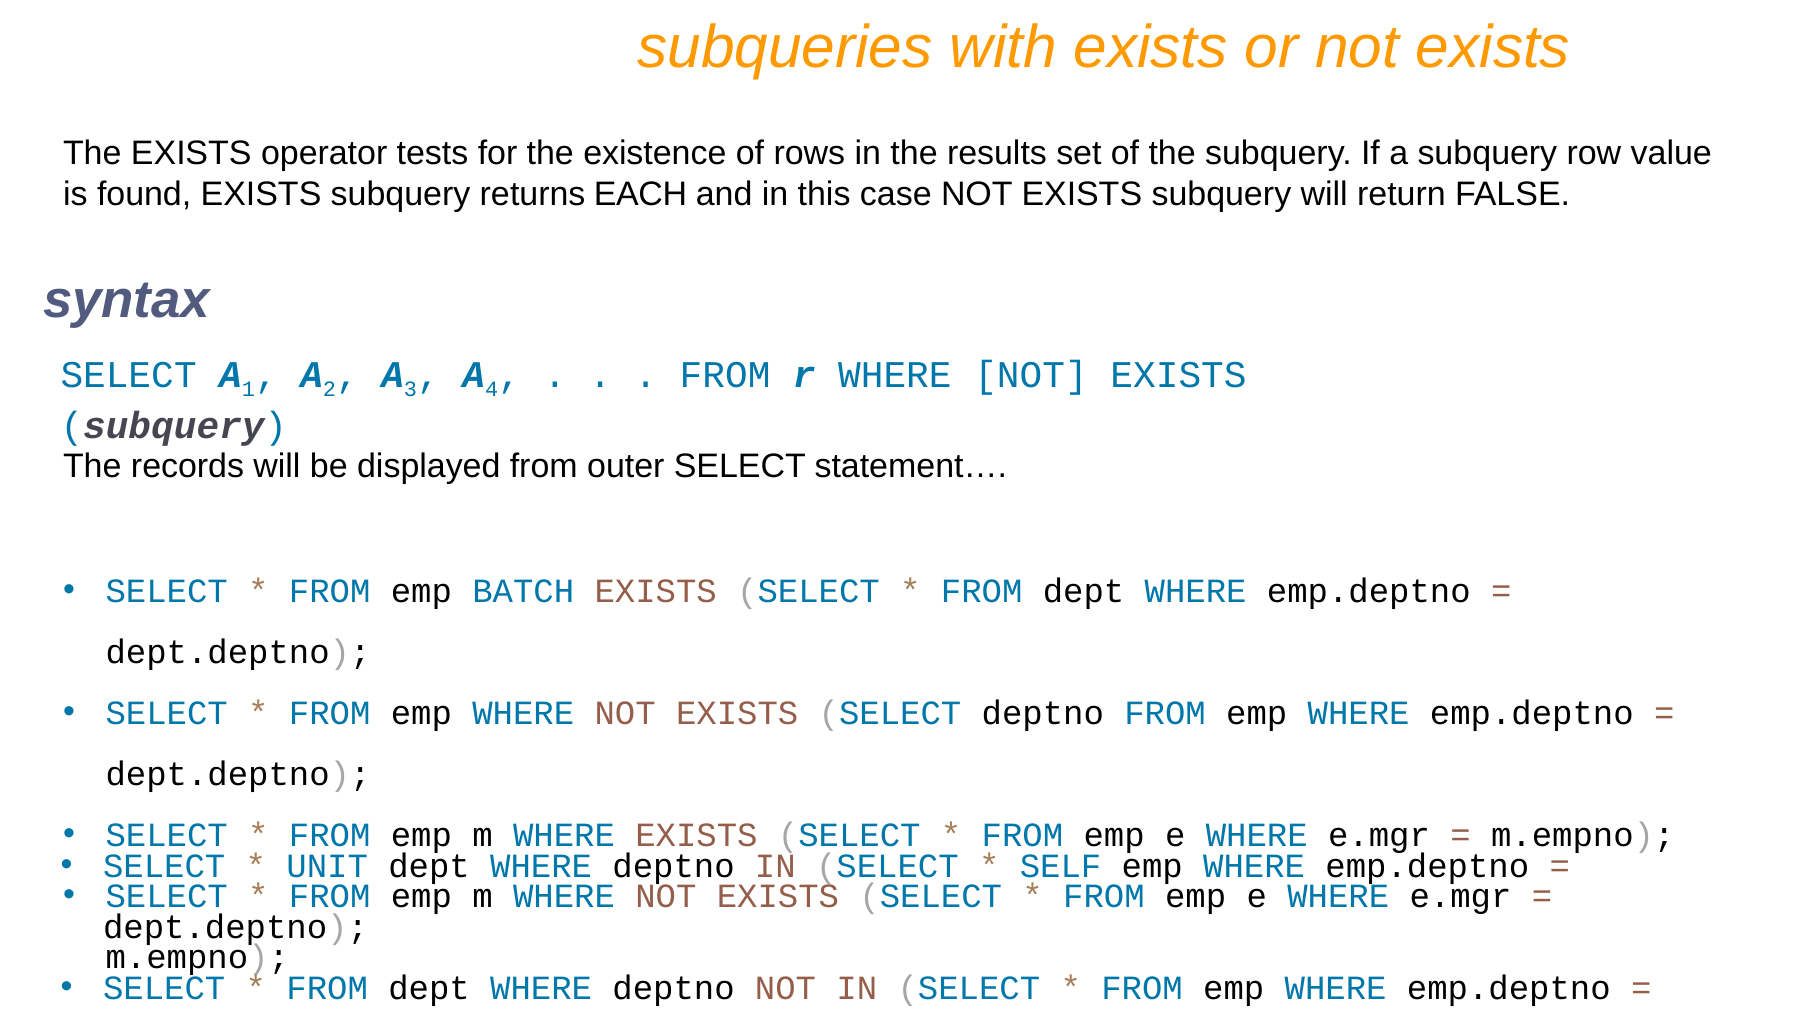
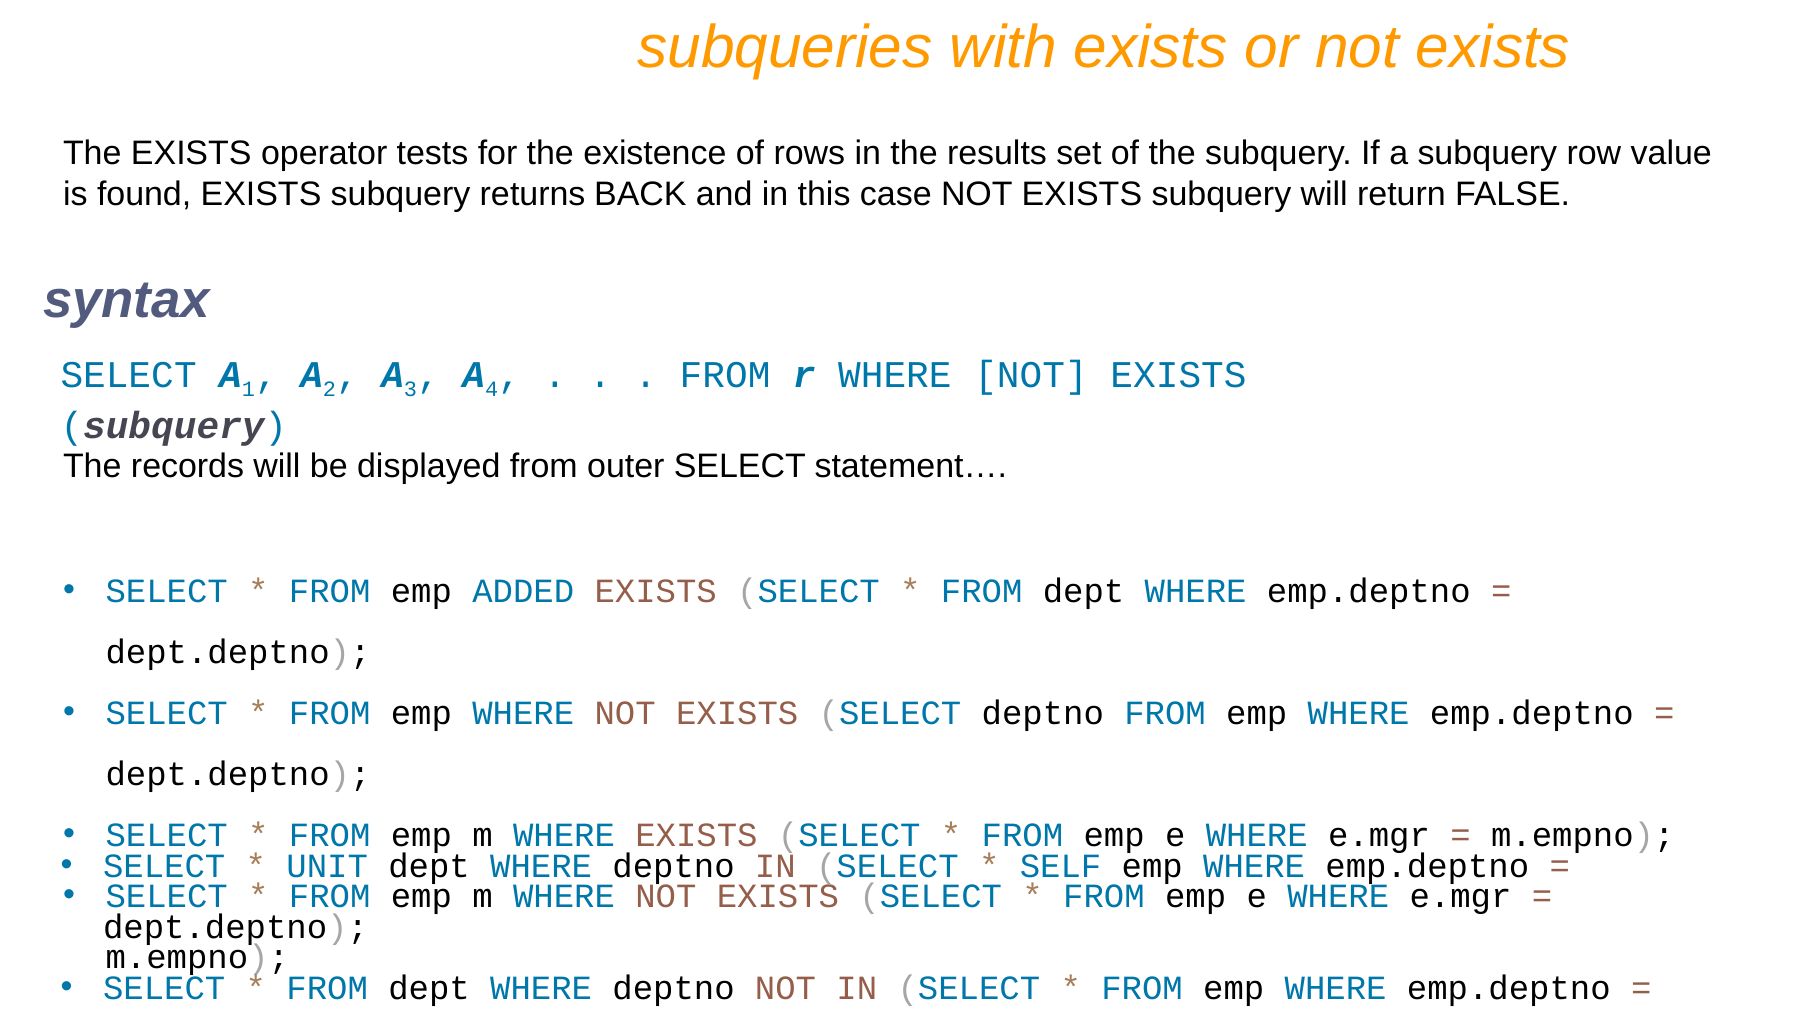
EACH: EACH -> BACK
BATCH: BATCH -> ADDED
